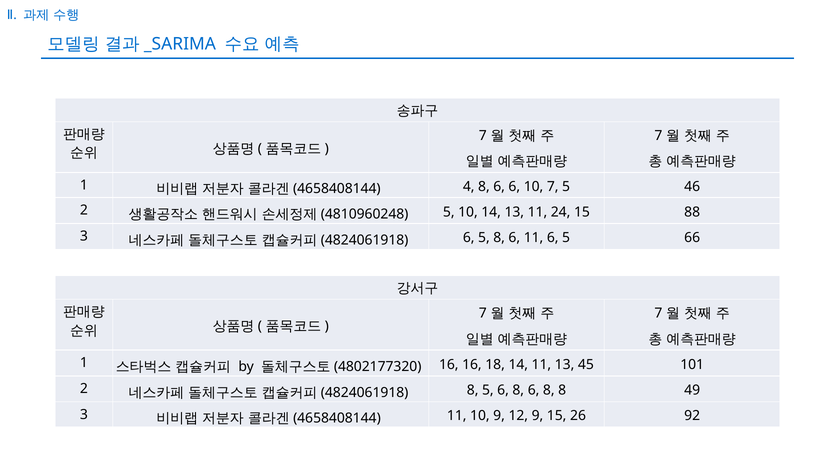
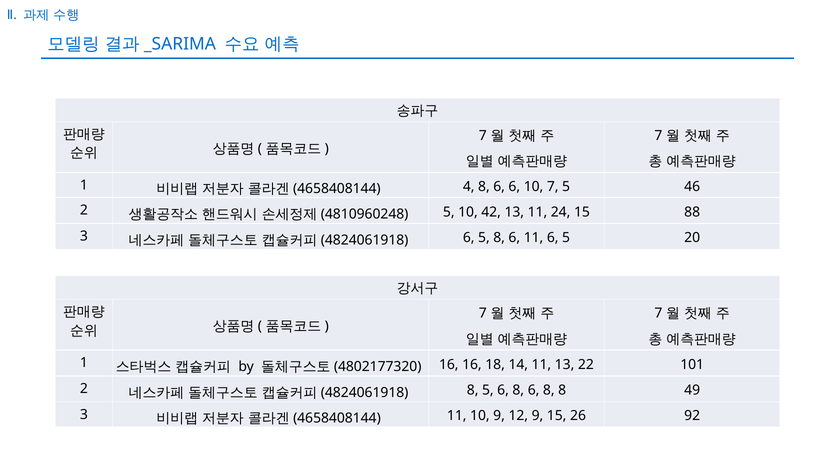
10 14: 14 -> 42
66: 66 -> 20
45: 45 -> 22
